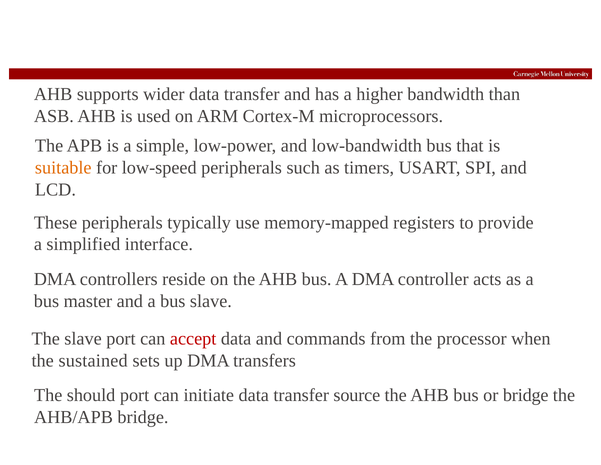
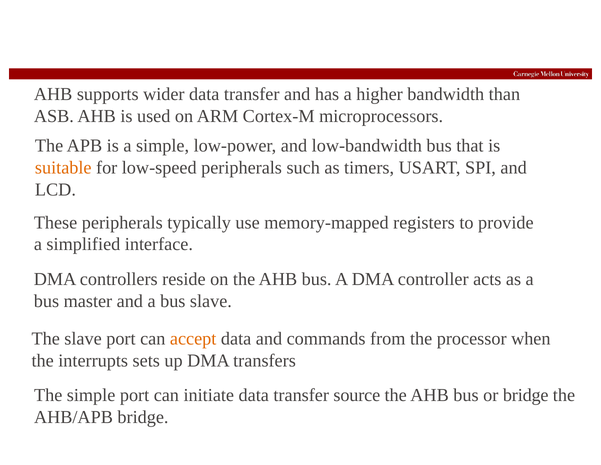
accept colour: red -> orange
sustained: sustained -> interrupts
The should: should -> simple
